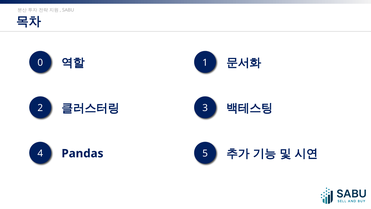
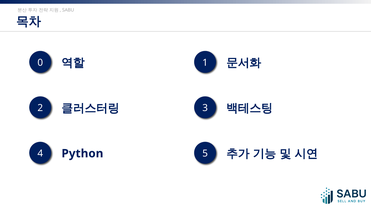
Pandas: Pandas -> Python
